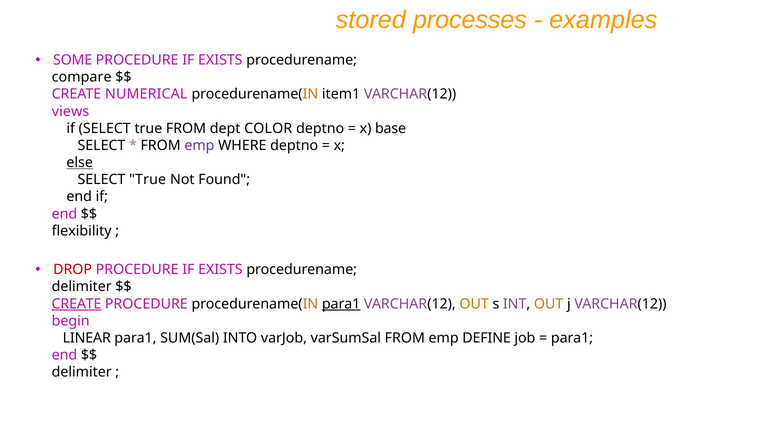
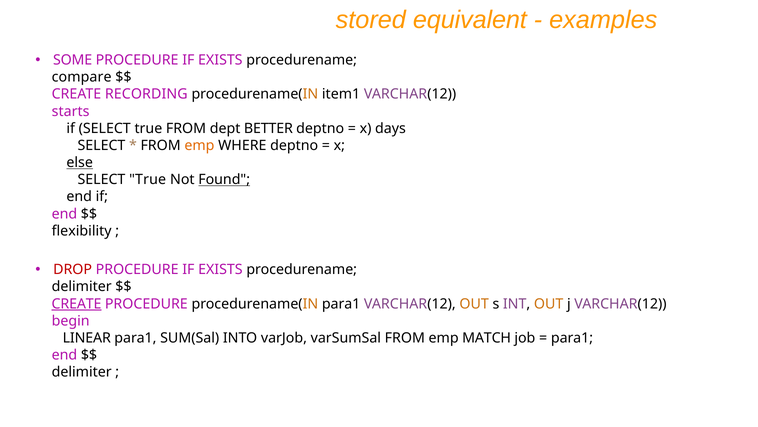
processes: processes -> equivalent
NUMERICAL: NUMERICAL -> RECORDING
views: views -> starts
COLOR: COLOR -> BETTER
base: base -> days
emp at (199, 145) colour: purple -> orange
Found underline: none -> present
para1 at (341, 303) underline: present -> none
DEFINE: DEFINE -> MATCH
